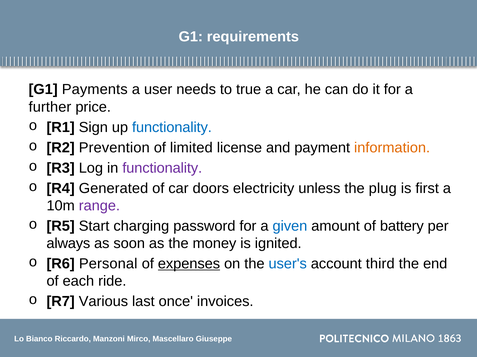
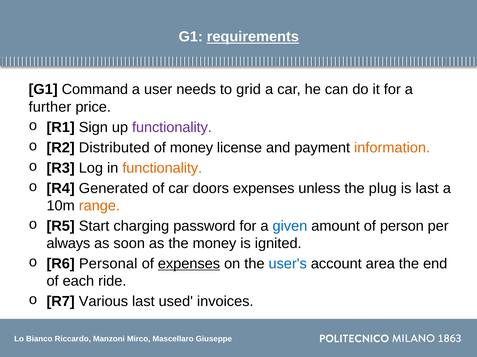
requirements underline: none -> present
Payments: Payments -> Command
true: true -> grid
functionality at (172, 127) colour: blue -> purple
Prevention: Prevention -> Distributed
of limited: limited -> money
functionality at (162, 168) colour: purple -> orange
doors electricity: electricity -> expenses
is first: first -> last
range colour: purple -> orange
battery: battery -> person
third: third -> area
once: once -> used
